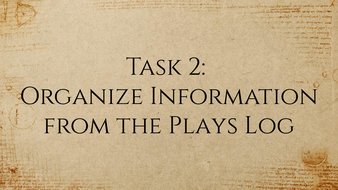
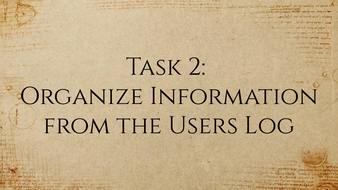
Plays: Plays -> Users
